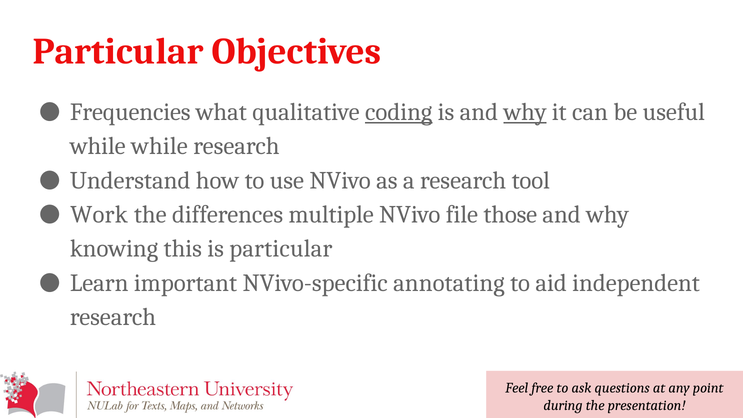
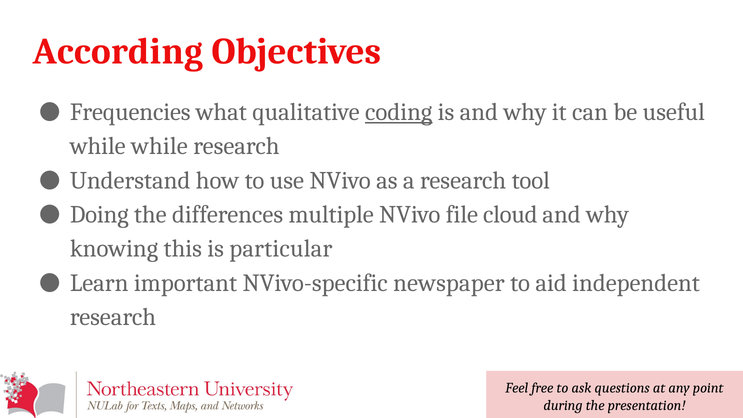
Particular at (118, 52): Particular -> According
why at (525, 112) underline: present -> none
Work: Work -> Doing
those: those -> cloud
annotating: annotating -> newspaper
